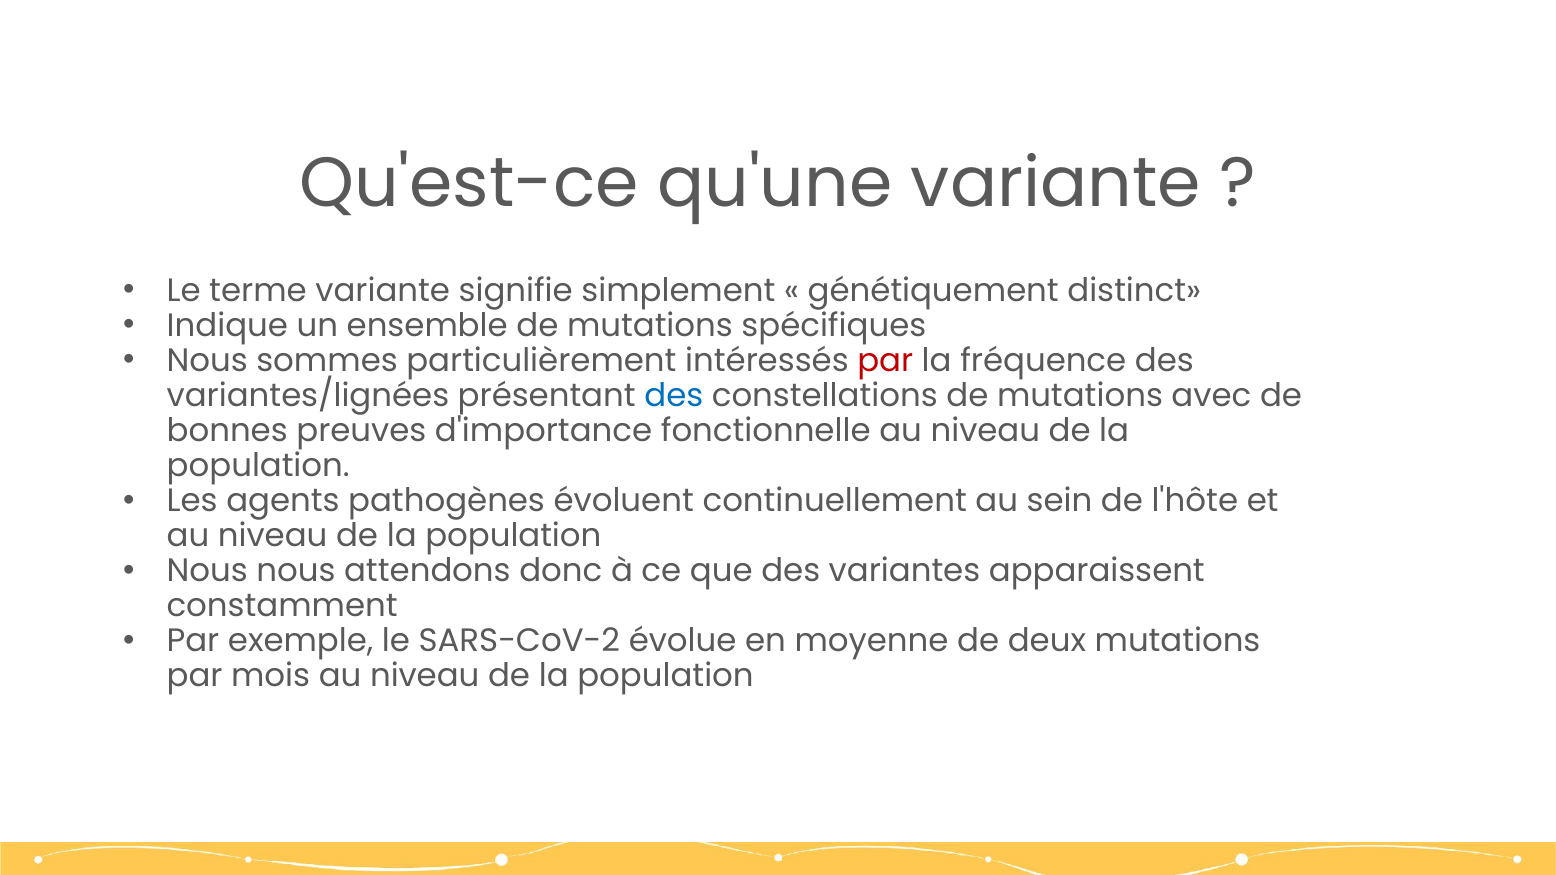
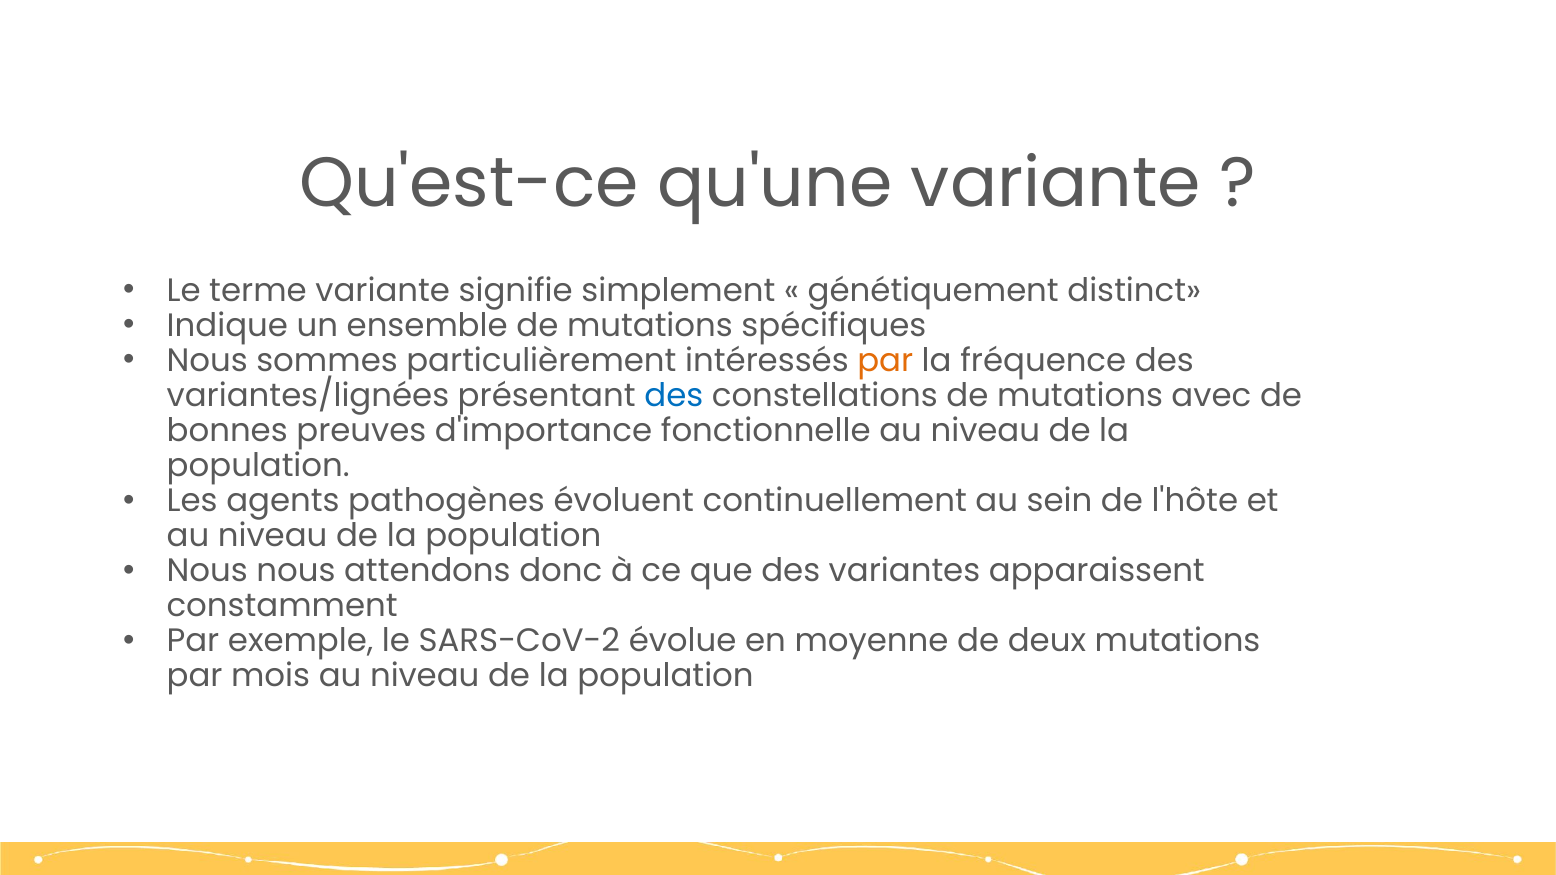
par at (885, 361) colour: red -> orange
